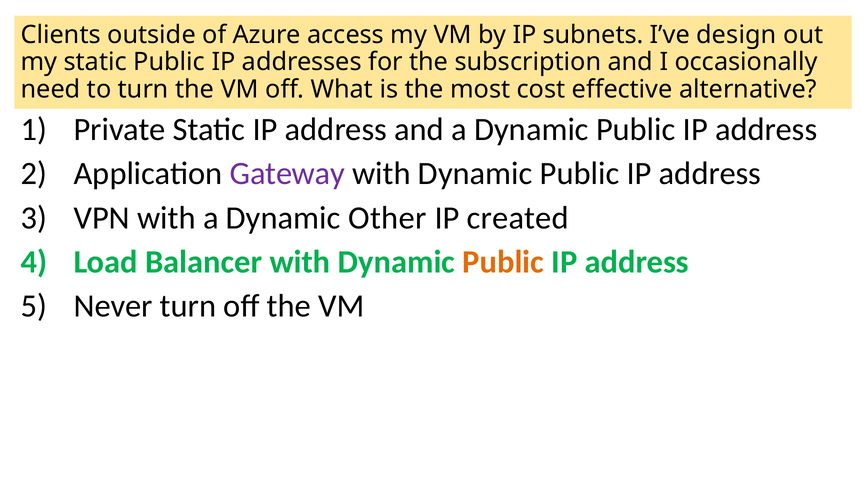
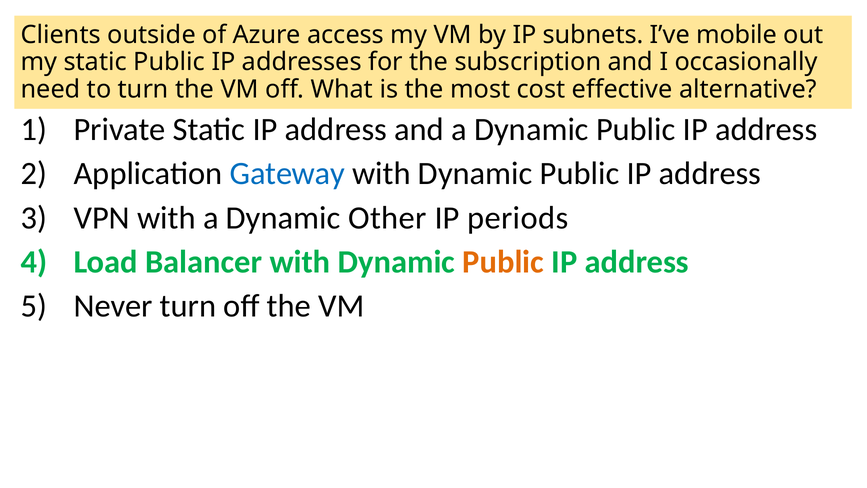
design: design -> mobile
Gateway colour: purple -> blue
created: created -> periods
